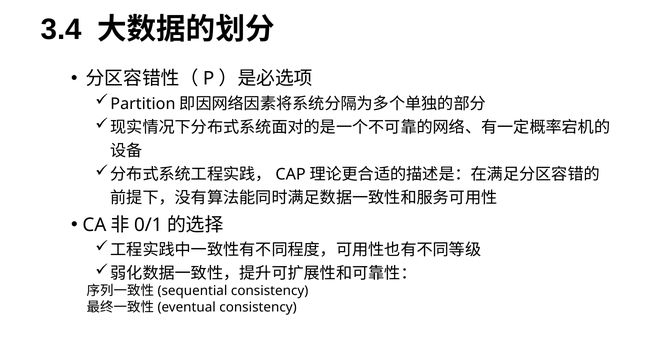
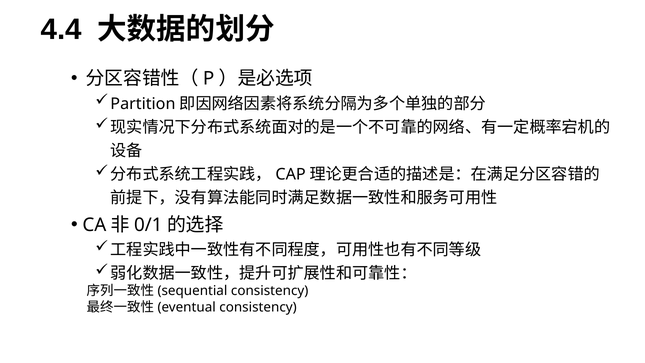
3.4: 3.4 -> 4.4
